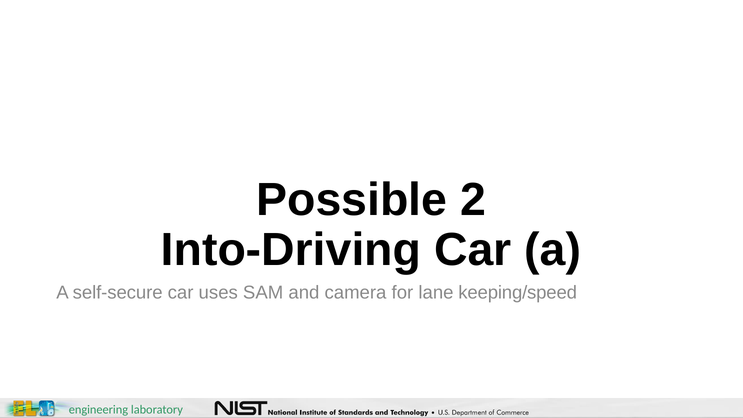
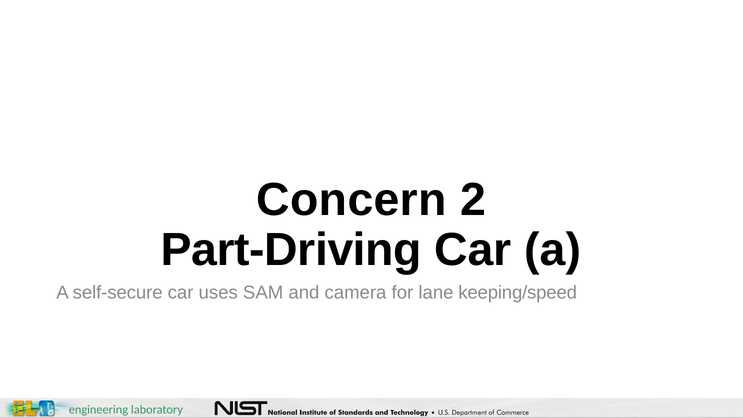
Possible: Possible -> Concern
Into-Driving: Into-Driving -> Part-Driving
